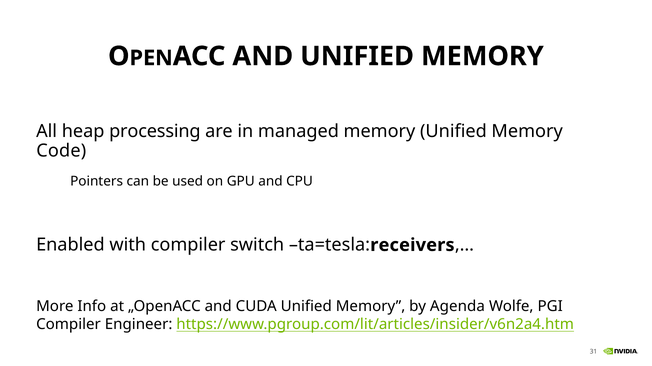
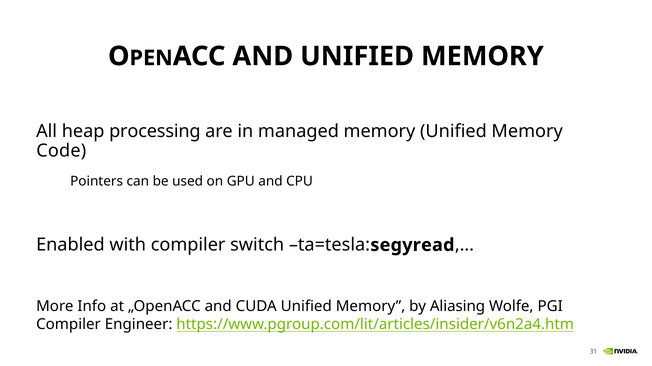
receivers: receivers -> segyread
Agenda: Agenda -> Aliasing
